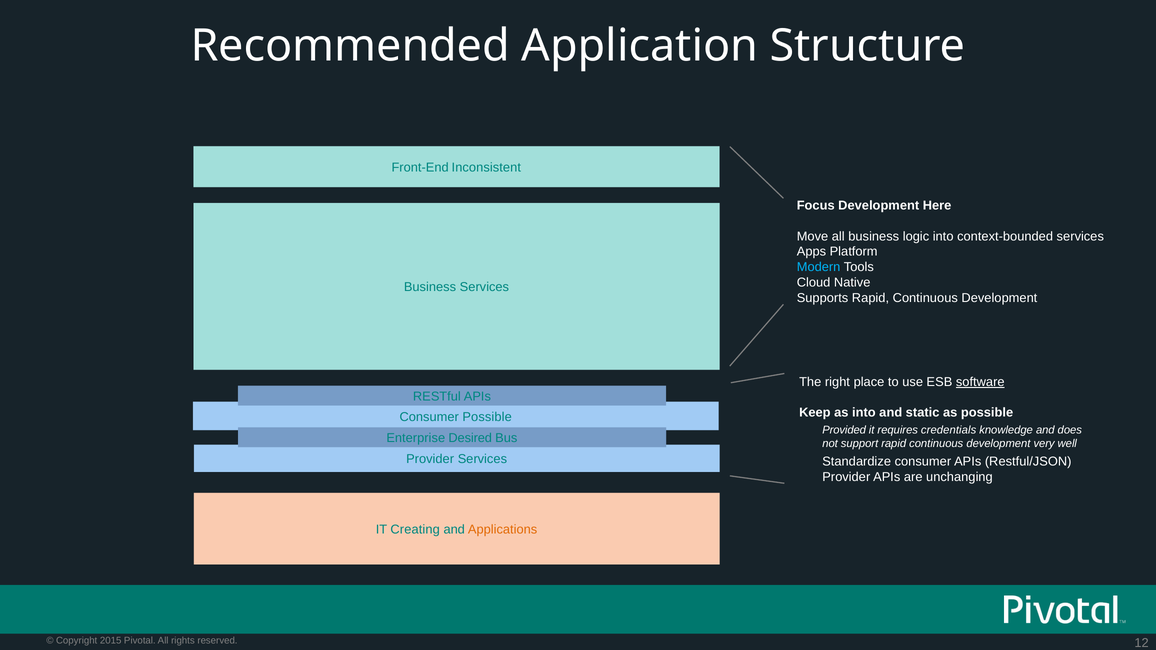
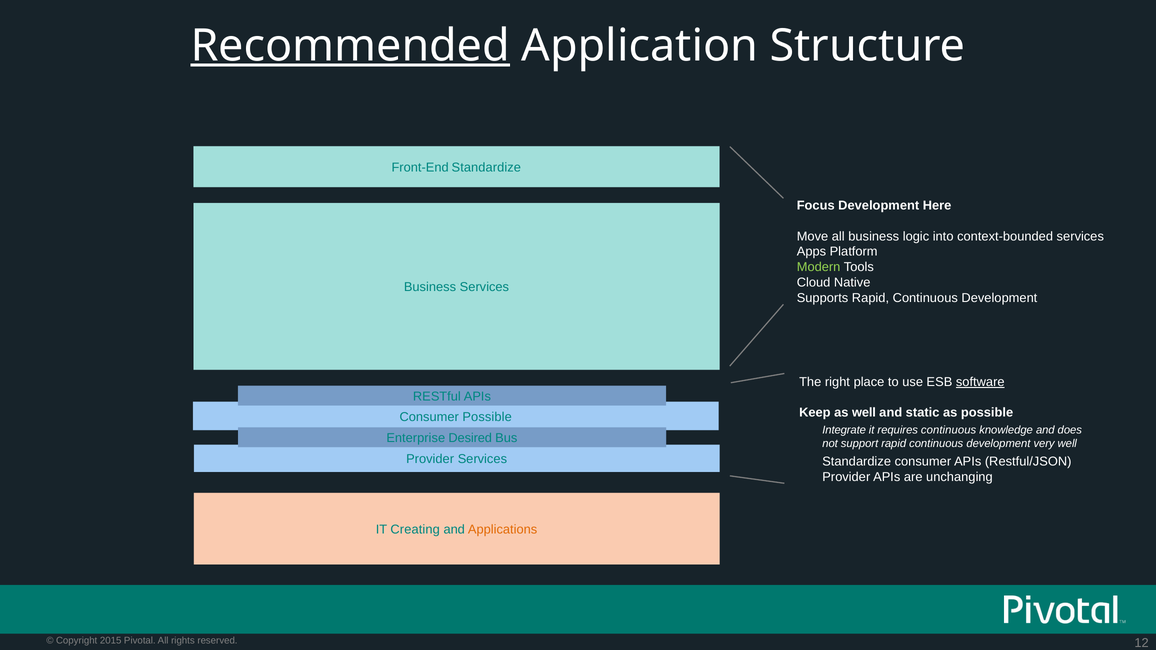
Recommended underline: none -> present
Front-End Inconsistent: Inconsistent -> Standardize
Modern colour: light blue -> light green
as into: into -> well
Provided: Provided -> Integrate
requires credentials: credentials -> continuous
